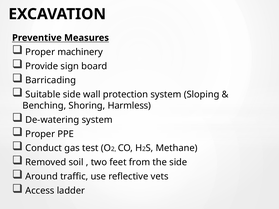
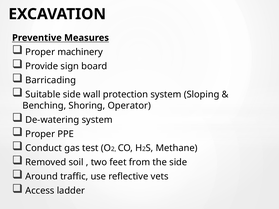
Harmless: Harmless -> Operator
